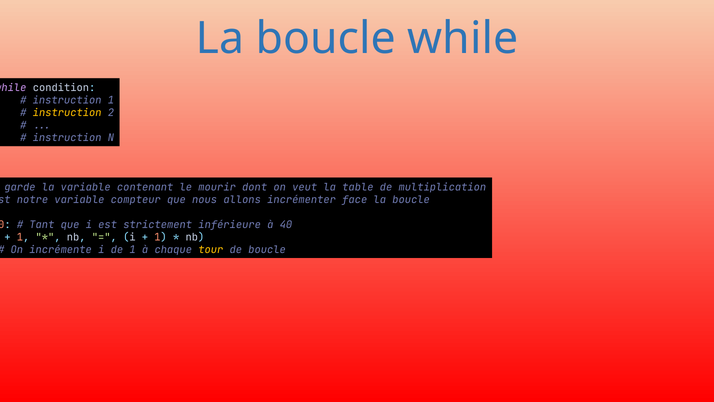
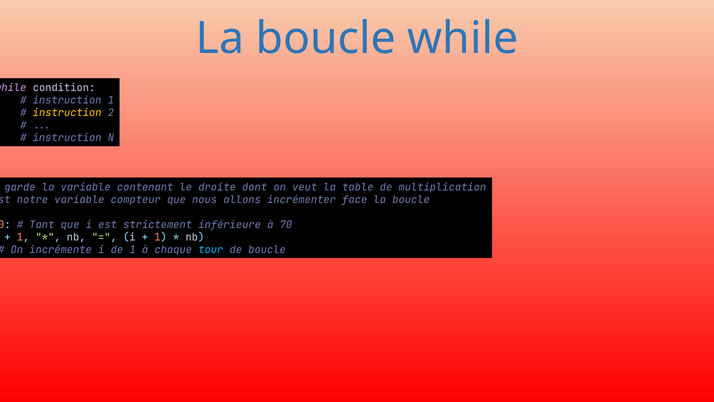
mourir: mourir -> droite
40: 40 -> 70
tour colour: yellow -> light blue
